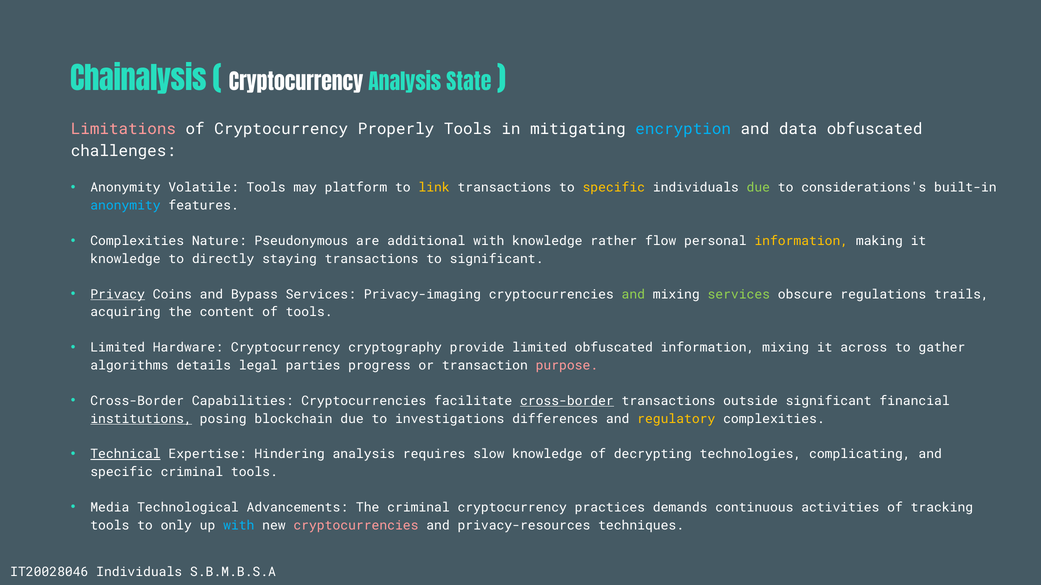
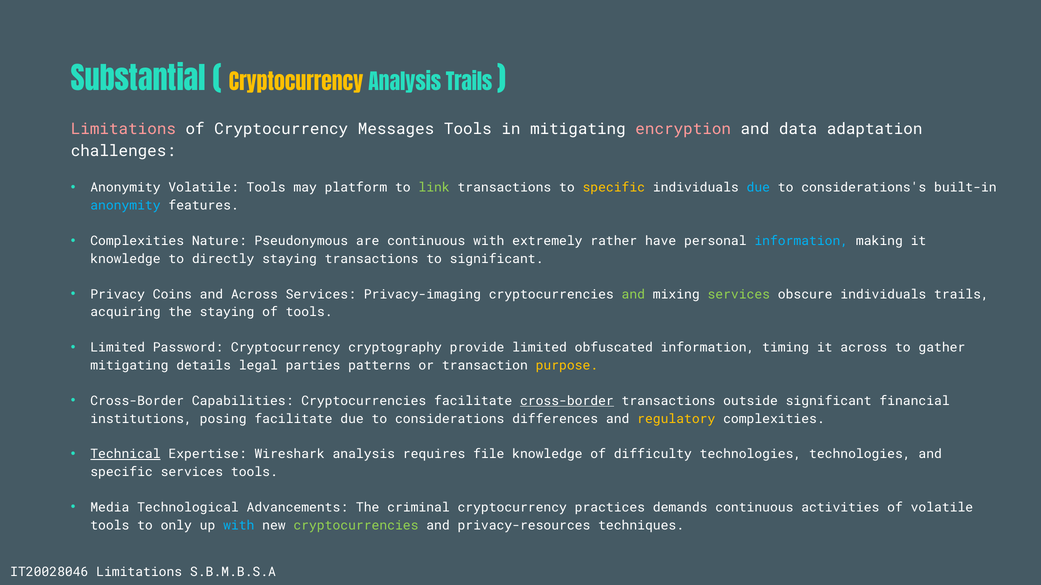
Chainalysis: Chainalysis -> Substantial
Cryptocurrency at (296, 83) colour: white -> yellow
Analysis State: State -> Trails
Properly: Properly -> Messages
encryption colour: light blue -> pink
data obfuscated: obfuscated -> adaptation
link colour: yellow -> light green
due at (758, 188) colour: light green -> light blue
are additional: additional -> continuous
with knowledge: knowledge -> extremely
flow: flow -> have
information at (801, 241) colour: yellow -> light blue
Privacy underline: present -> none
and Bypass: Bypass -> Across
obscure regulations: regulations -> individuals
the content: content -> staying
Hardware: Hardware -> Password
information mixing: mixing -> timing
algorithms at (129, 366): algorithms -> mitigating
progress: progress -> patterns
purpose colour: pink -> yellow
institutions underline: present -> none
posing blockchain: blockchain -> facilitate
investigations: investigations -> considerations
Hindering: Hindering -> Wireshark
slow: slow -> file
decrypting: decrypting -> difficulty
technologies complicating: complicating -> technologies
specific criminal: criminal -> services
of tracking: tracking -> volatile
cryptocurrencies at (356, 526) colour: pink -> light green
IT20028046 Individuals: Individuals -> Limitations
